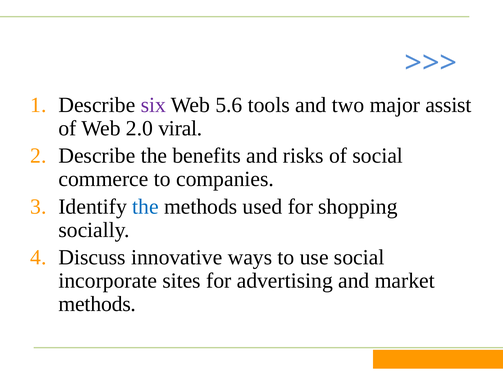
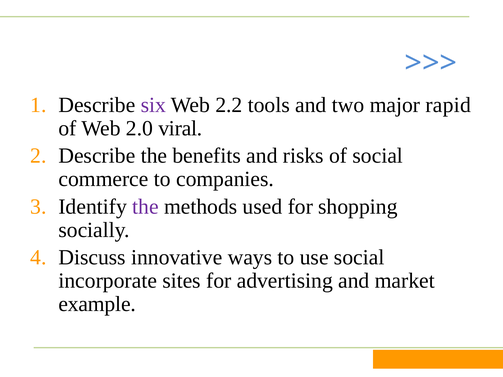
5.6: 5.6 -> 2.2
assist: assist -> rapid
the at (145, 207) colour: blue -> purple
methods at (97, 304): methods -> example
